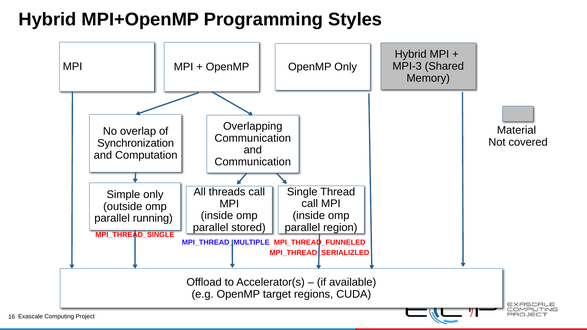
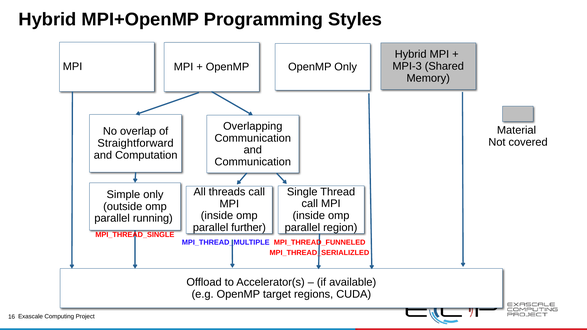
Synchronization: Synchronization -> Straightforward
stored: stored -> further
